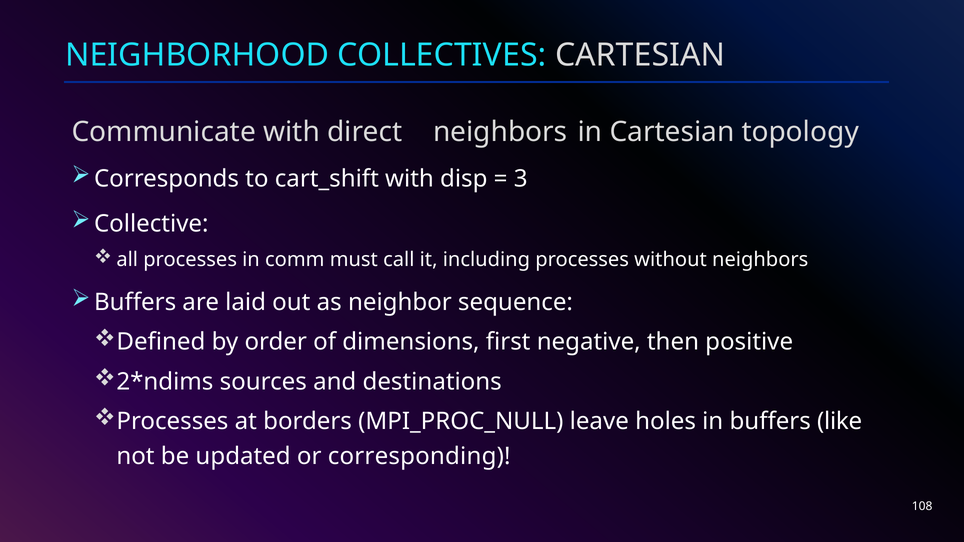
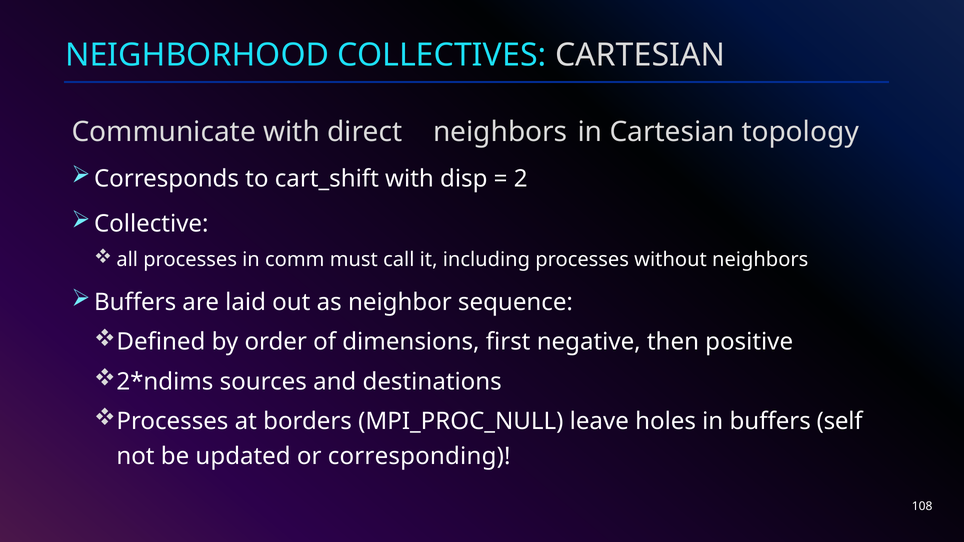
3: 3 -> 2
like: like -> self
